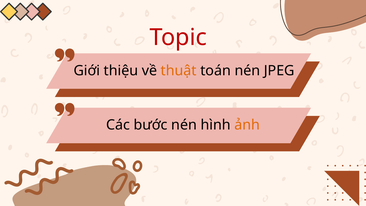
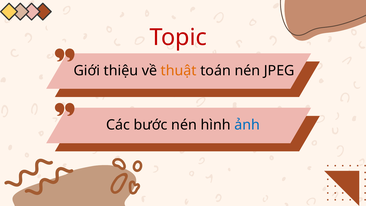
ảnh colour: orange -> blue
